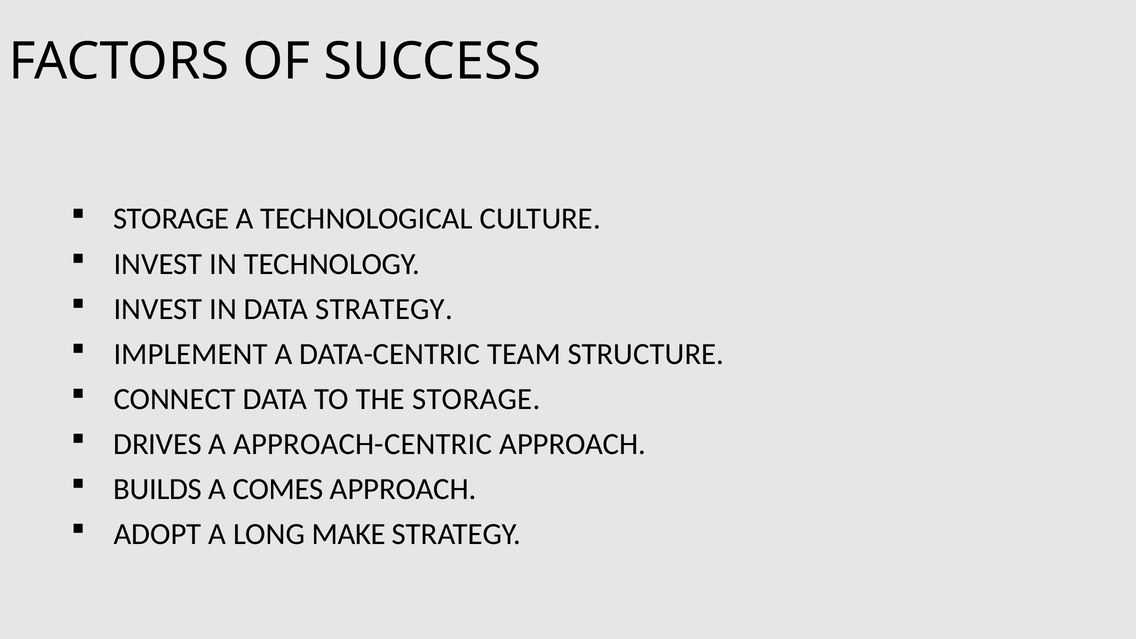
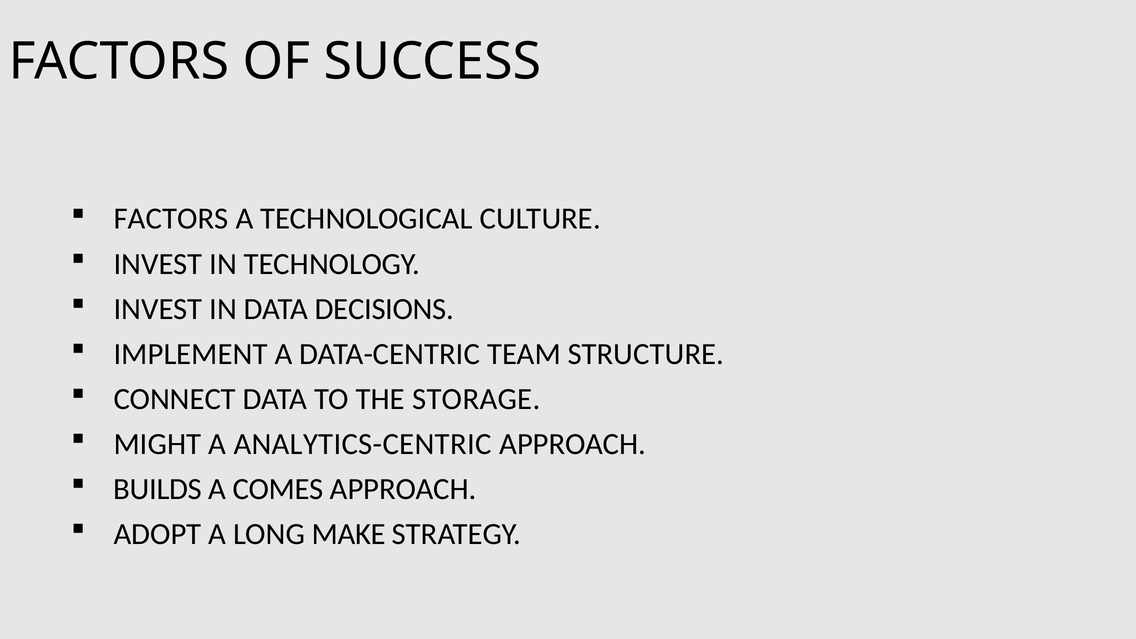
STORAGE at (171, 219): STORAGE -> FACTORS
DATA STRATEGY: STRATEGY -> DECISIONS
DRIVES: DRIVES -> MIGHT
APPROACH-CENTRIC: APPROACH-CENTRIC -> ANALYTICS-CENTRIC
